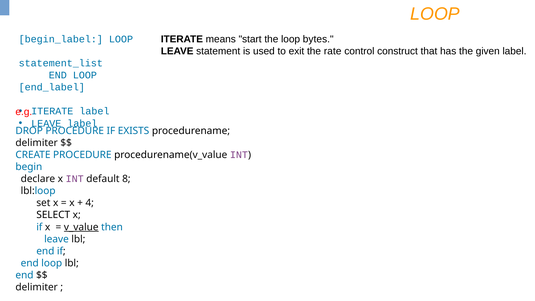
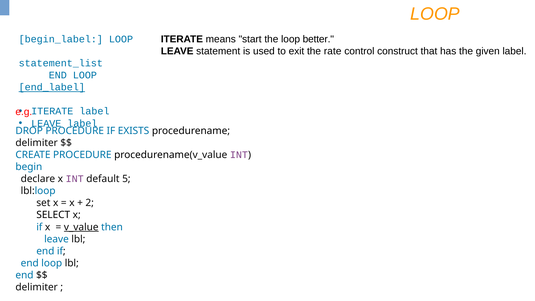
bytes: bytes -> better
end_label underline: none -> present
8: 8 -> 5
4: 4 -> 2
